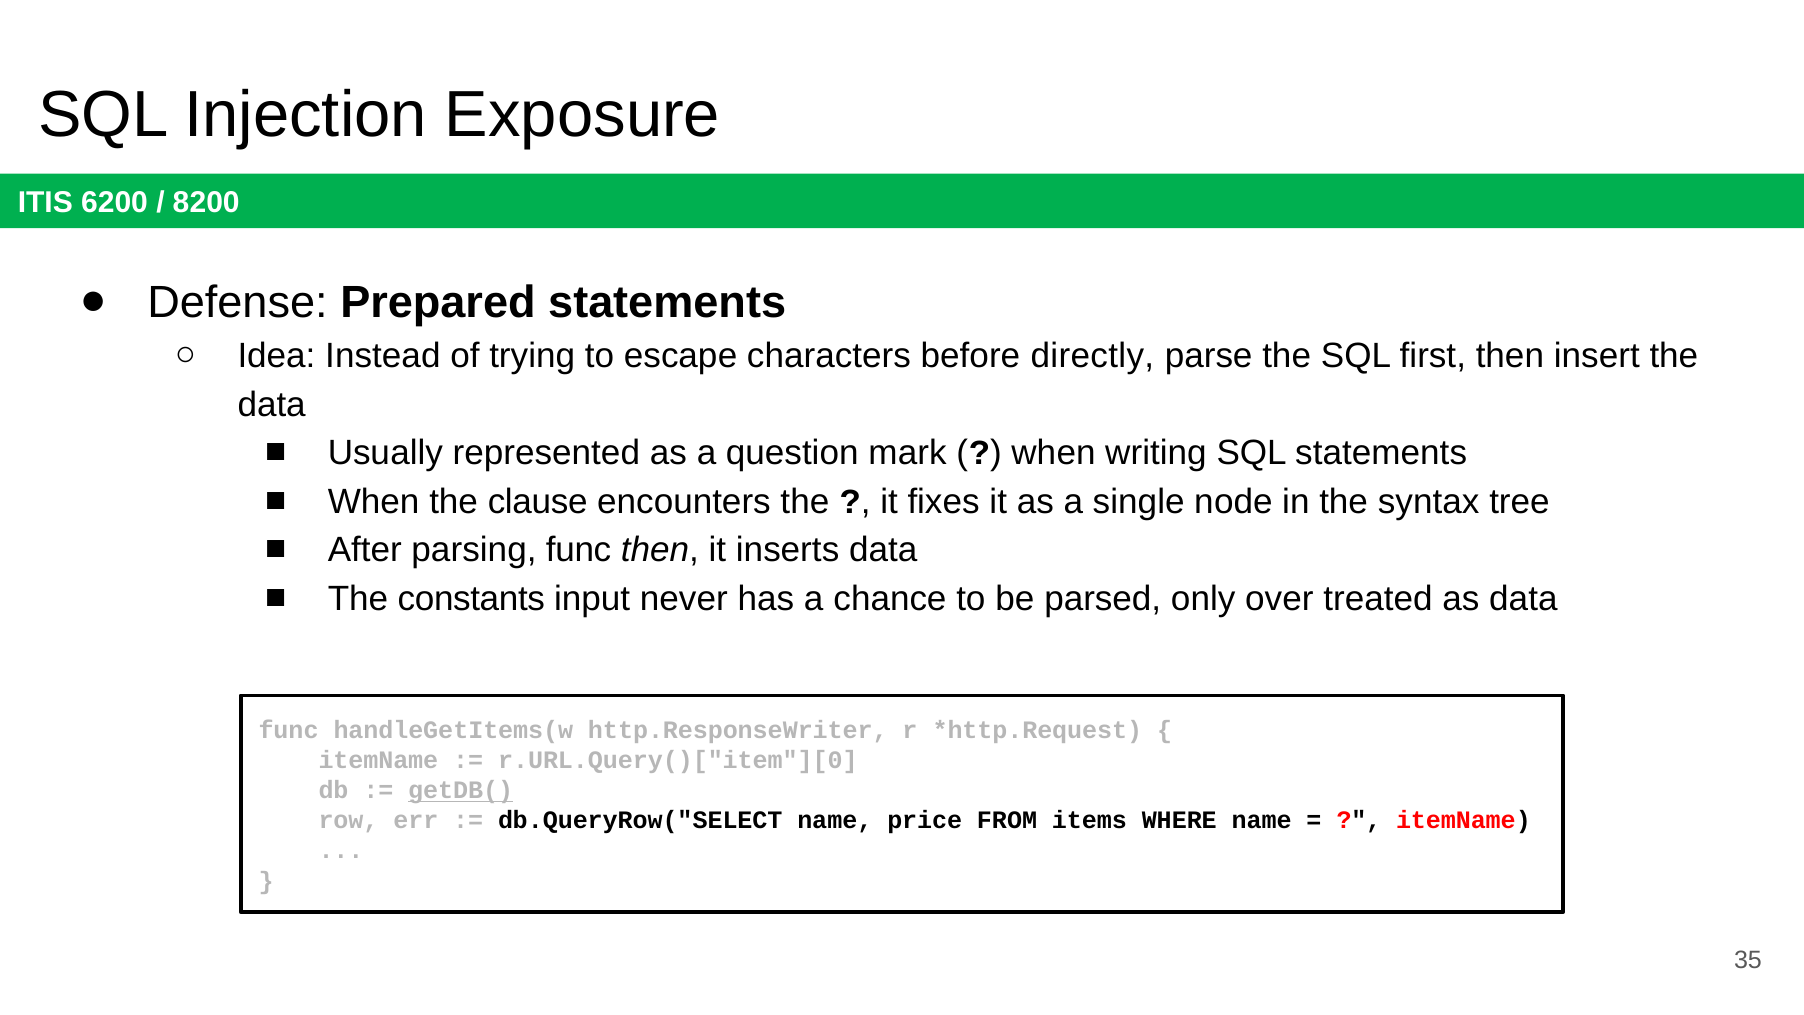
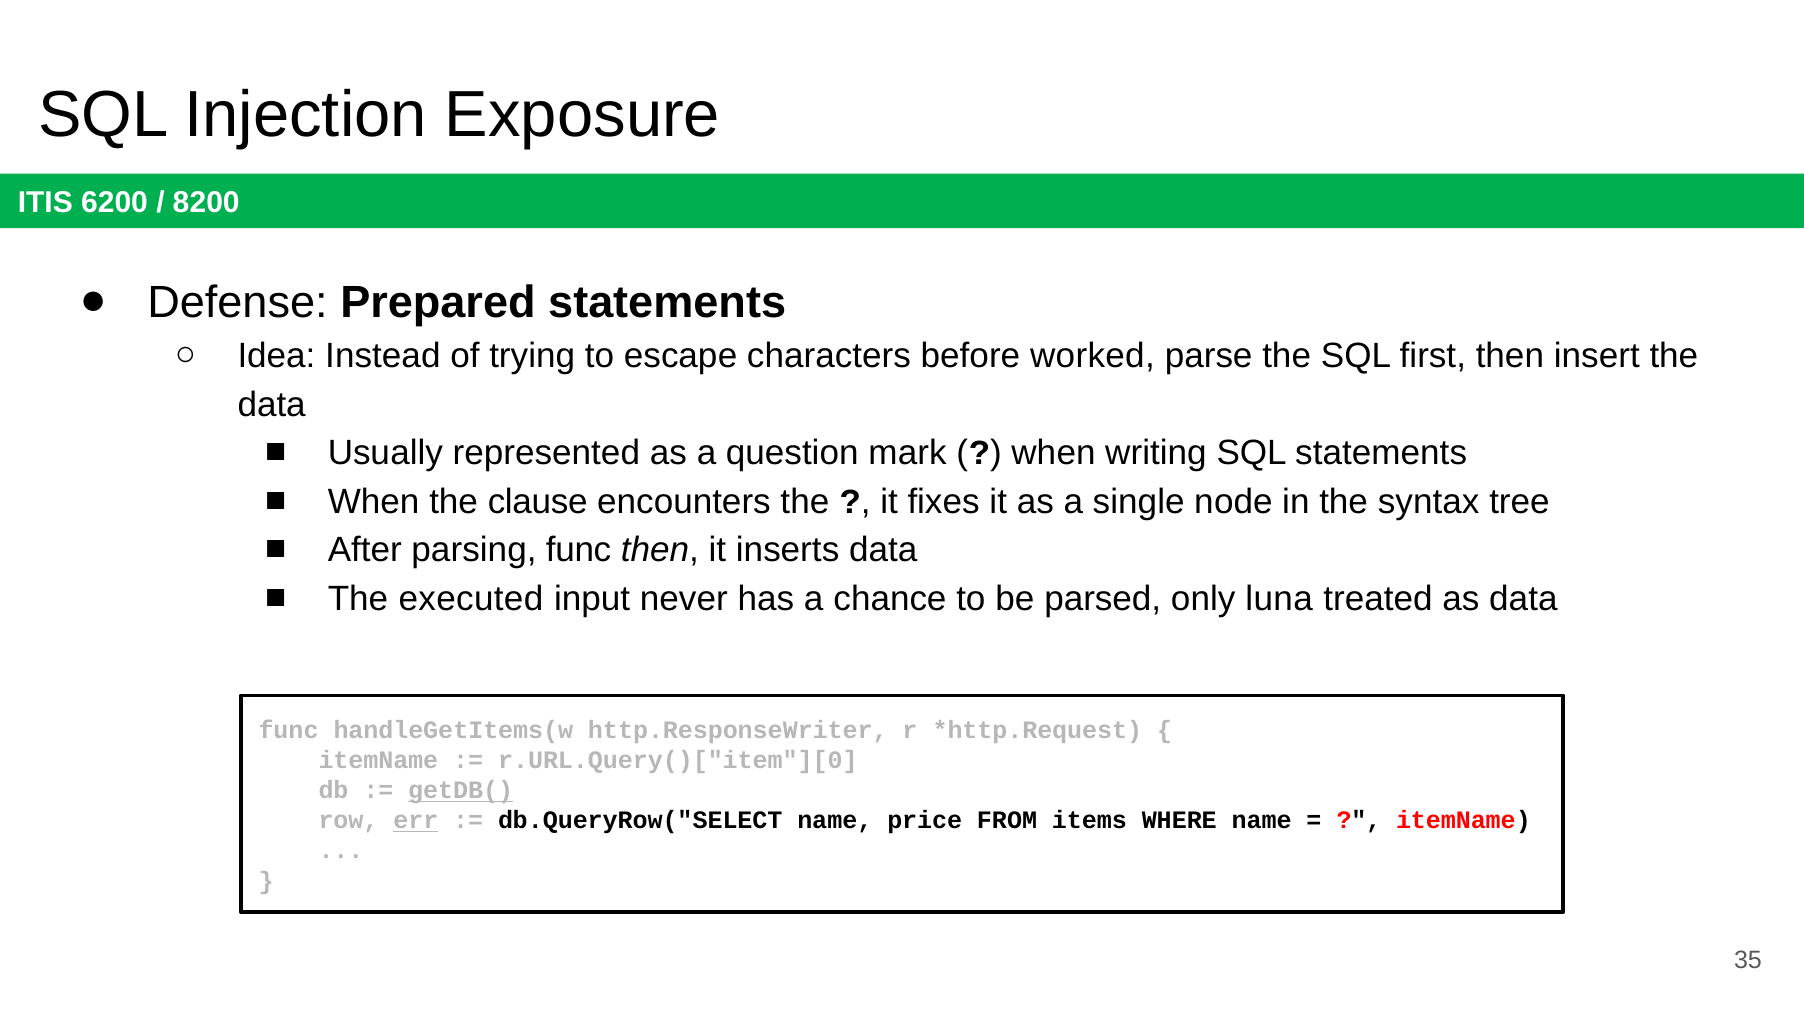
directly: directly -> worked
constants: constants -> executed
over: over -> luna
err underline: none -> present
